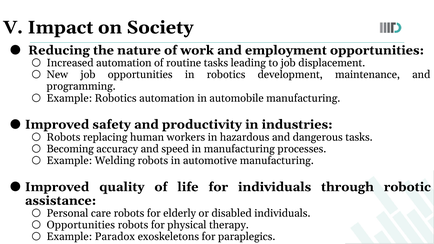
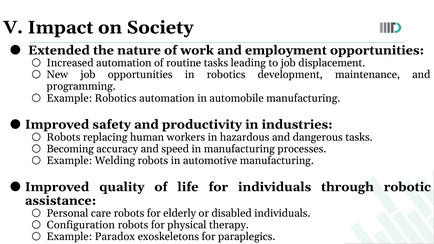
Reducing: Reducing -> Extended
Opportunities at (81, 225): Opportunities -> Configuration
